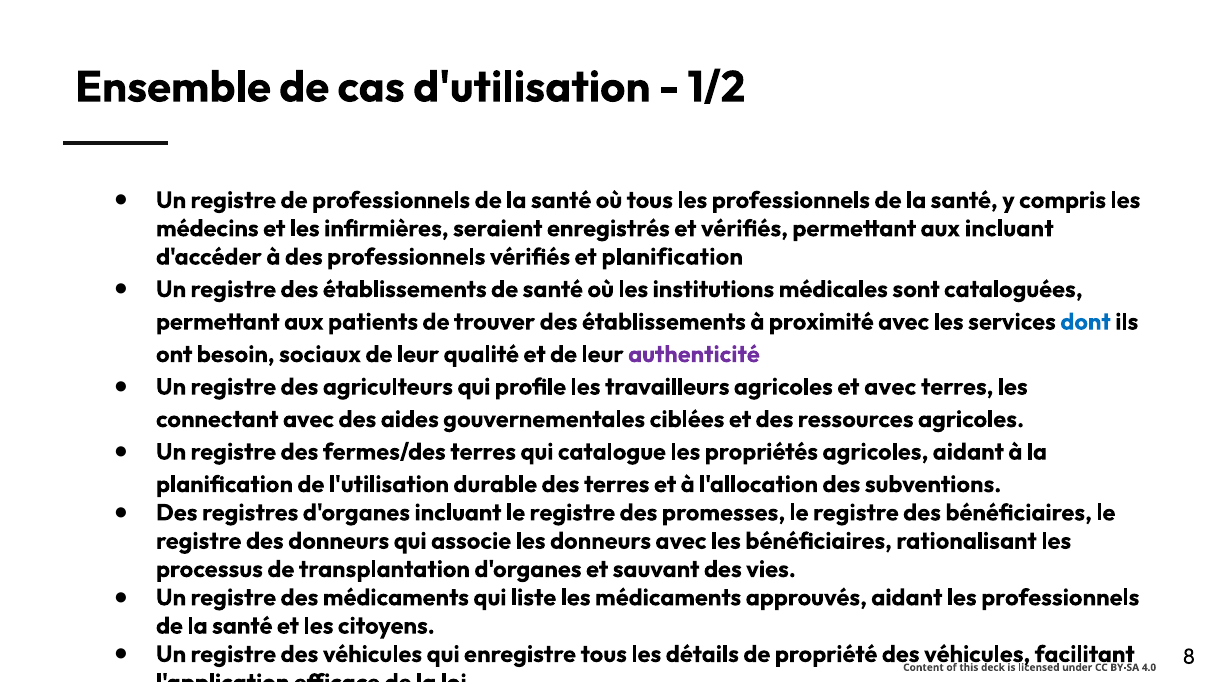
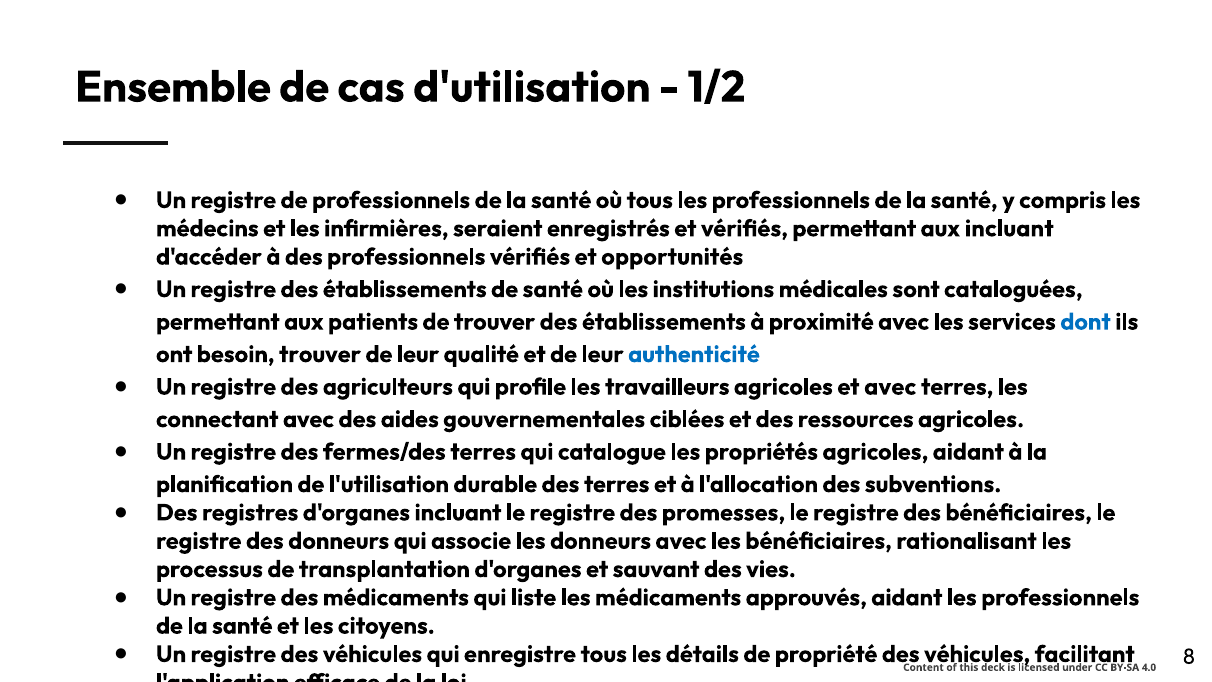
et planification: planification -> opportunités
besoin sociaux: sociaux -> trouver
authenticité colour: purple -> blue
